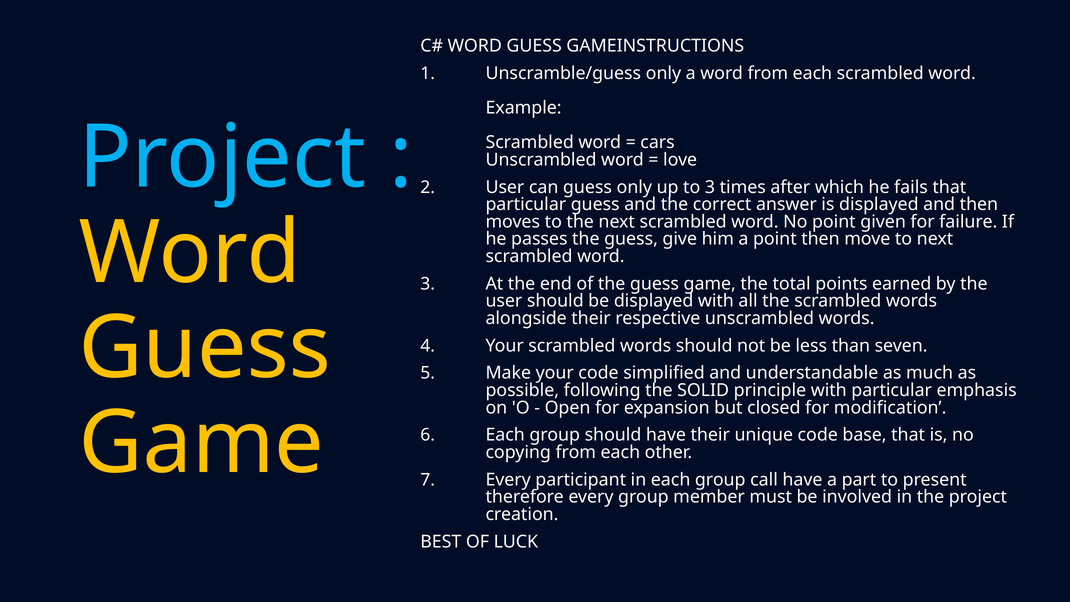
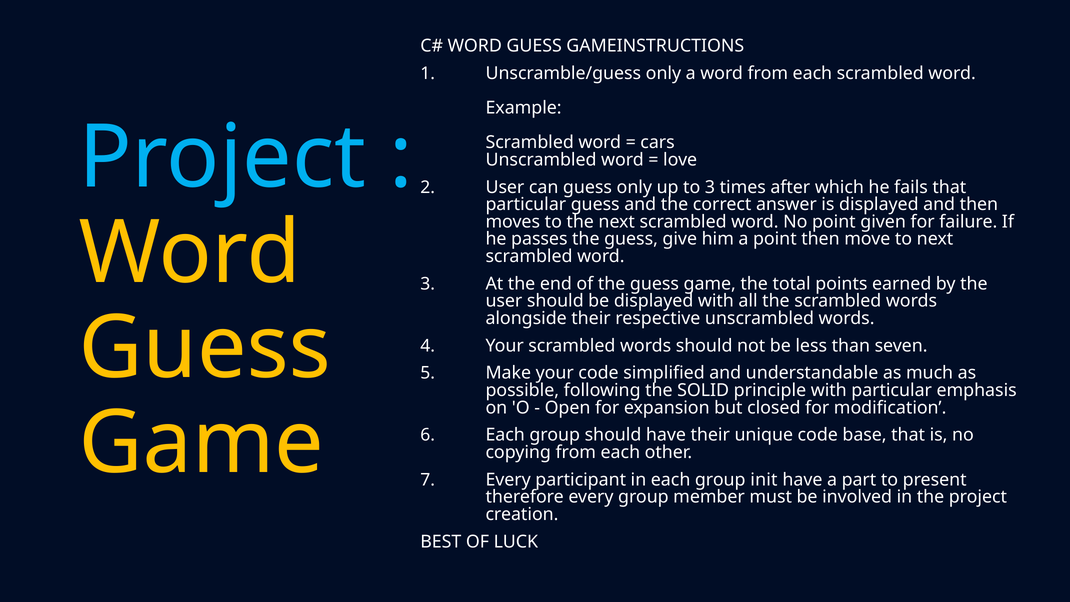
call: call -> init
